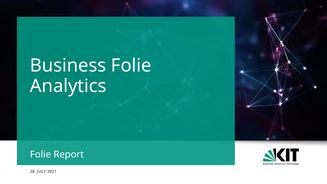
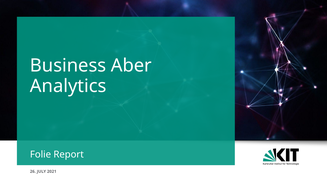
Business Folie: Folie -> Aber
